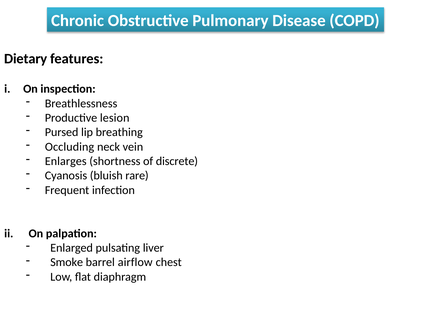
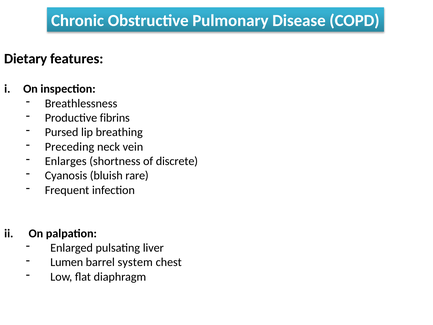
lesion: lesion -> fibrins
Occluding: Occluding -> Preceding
Smoke: Smoke -> Lumen
airflow: airflow -> system
